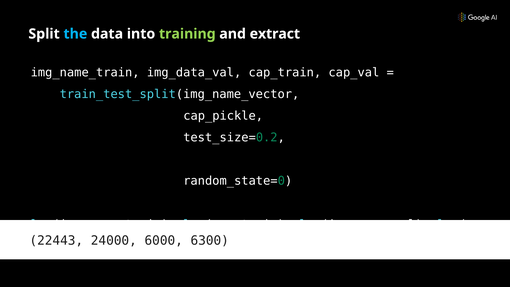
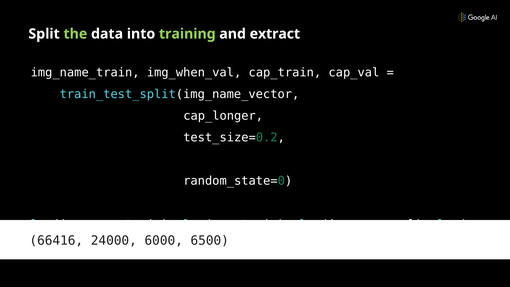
the colour: light blue -> light green
img_data_val: img_data_val -> img_when_val
cap_pickle: cap_pickle -> cap_longer
22443: 22443 -> 66416
6300: 6300 -> 6500
